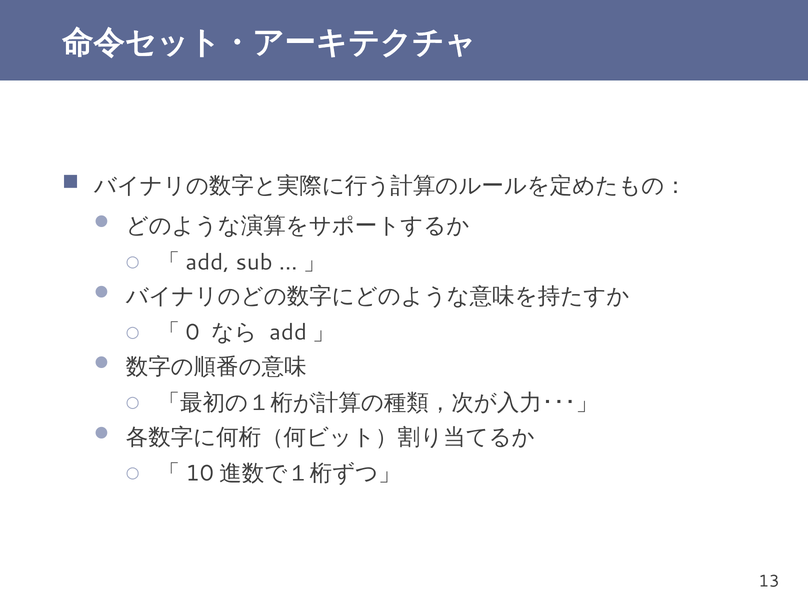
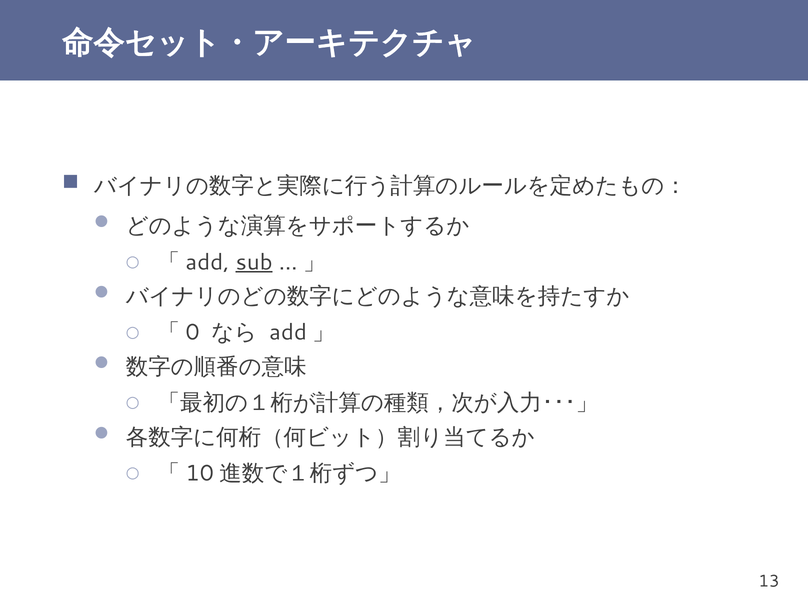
sub underline: none -> present
